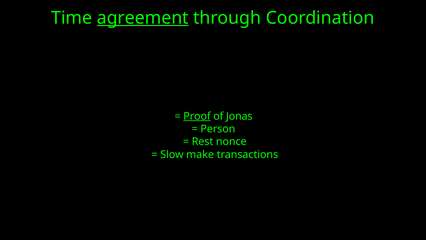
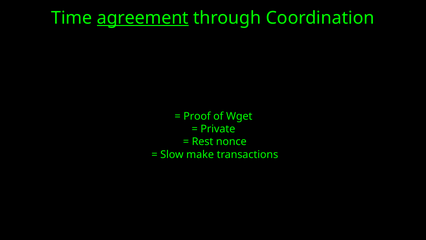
Proof underline: present -> none
Jonas: Jonas -> Wget
Person: Person -> Private
